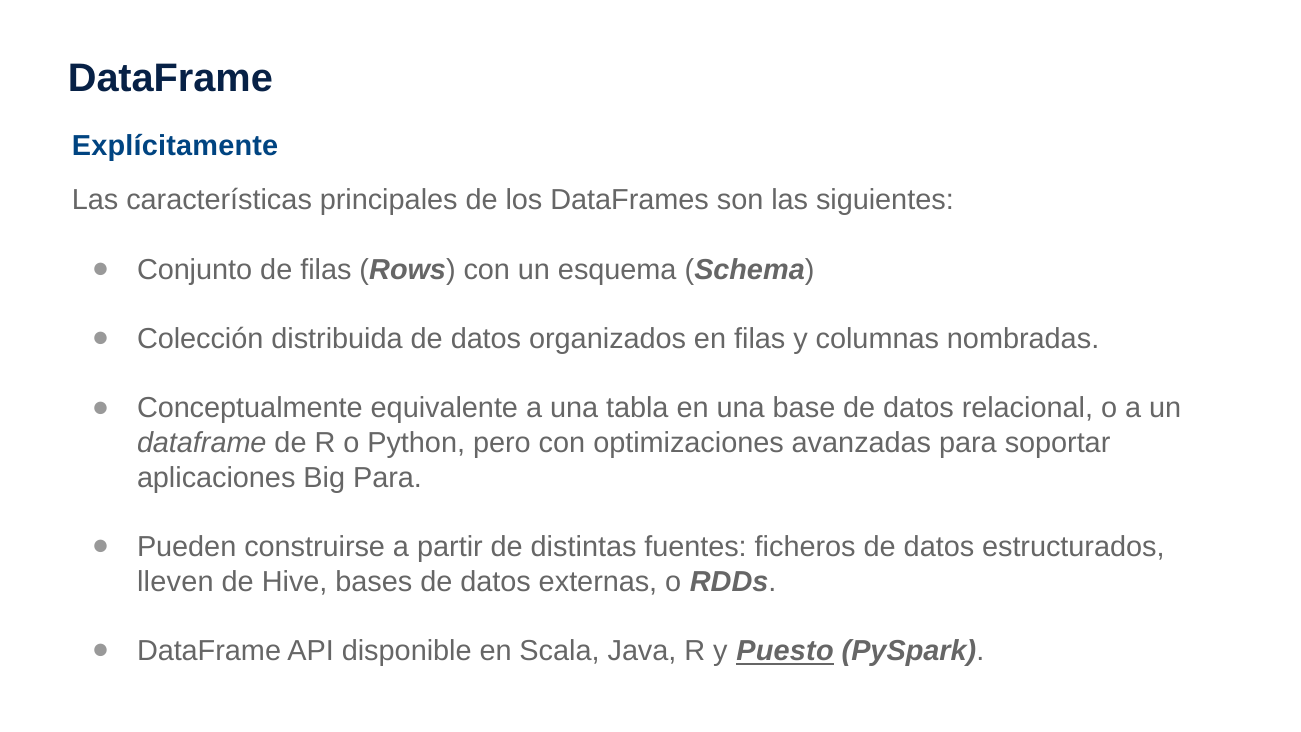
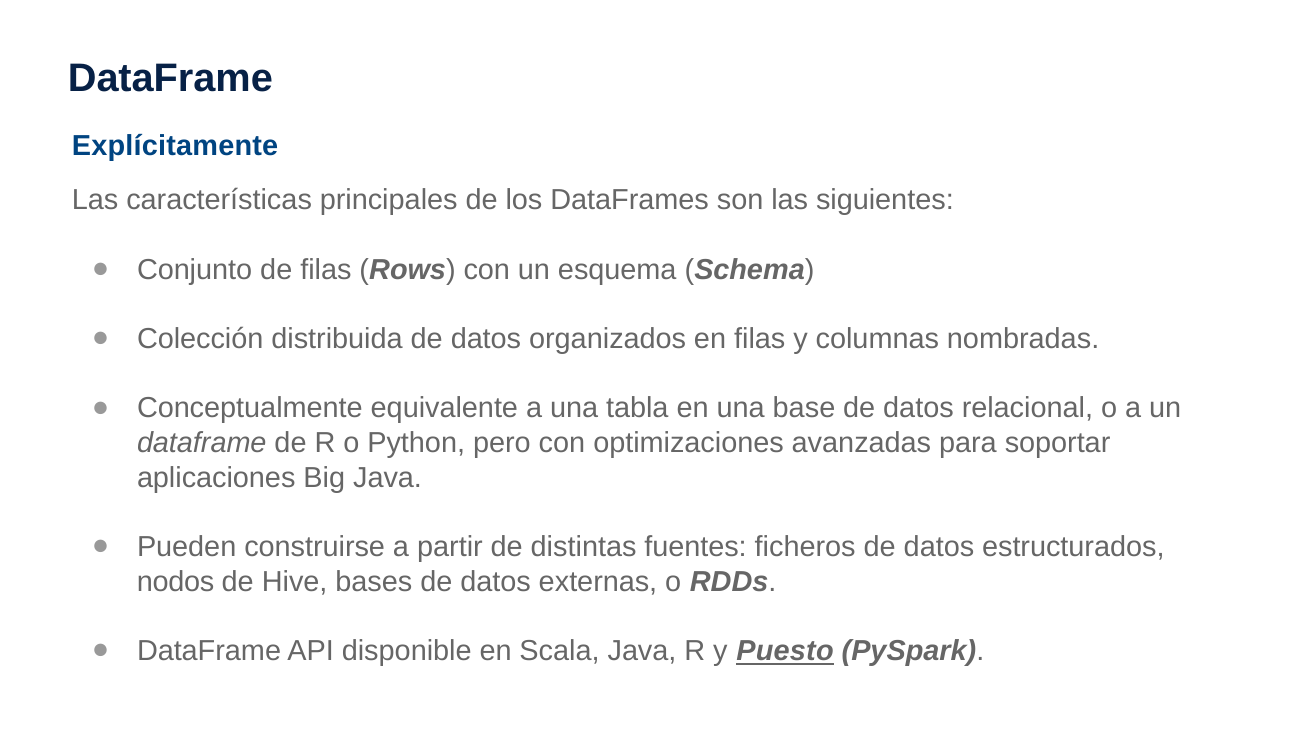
Big Para: Para -> Java
lleven: lleven -> nodos
